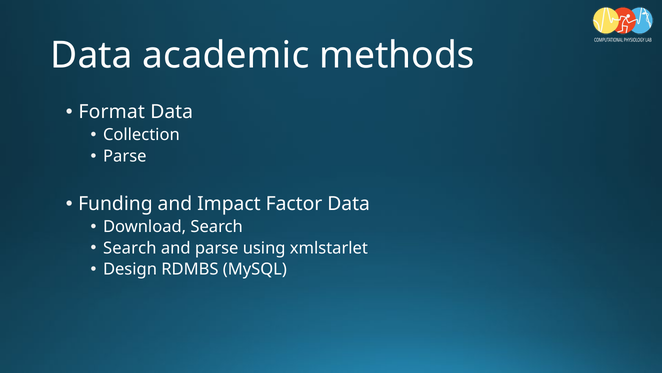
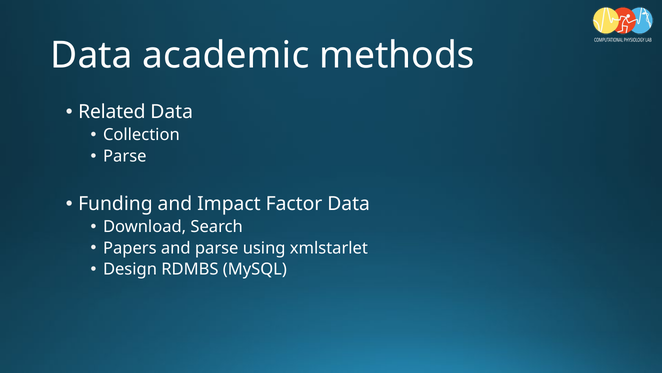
Format: Format -> Related
Search at (130, 248): Search -> Papers
